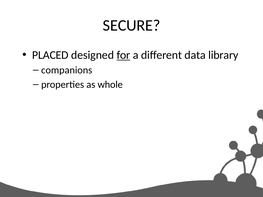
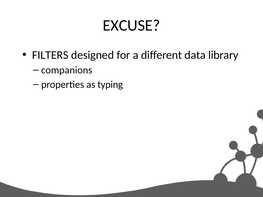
SECURE: SECURE -> EXCUSE
PLACED: PLACED -> FILTERS
for underline: present -> none
whole: whole -> typing
